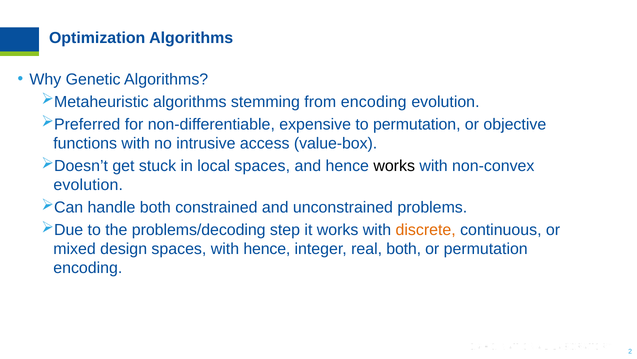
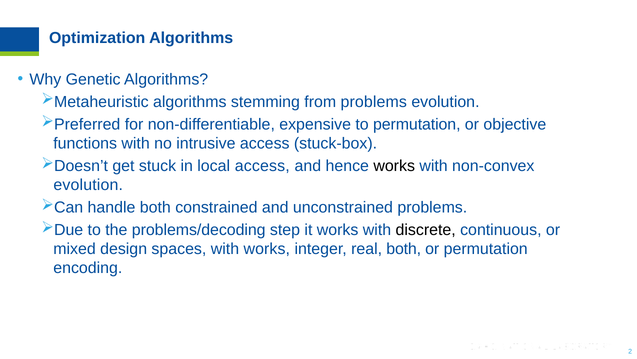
from encoding: encoding -> problems
value-box: value-box -> stuck-box
local spaces: spaces -> access
discrete colour: orange -> black
with hence: hence -> works
